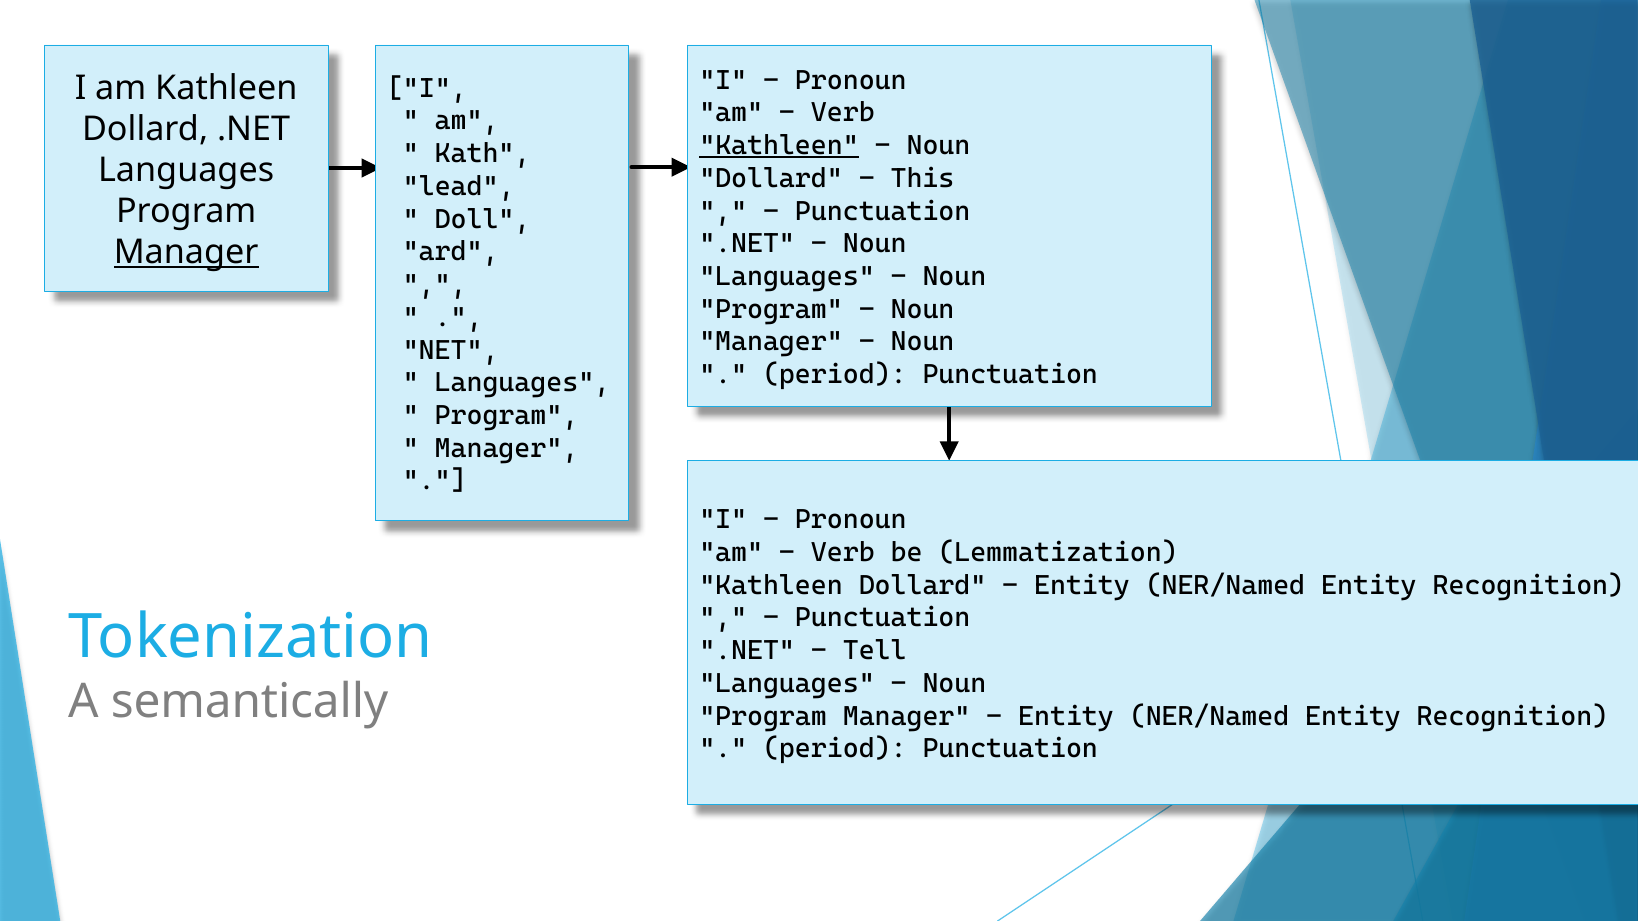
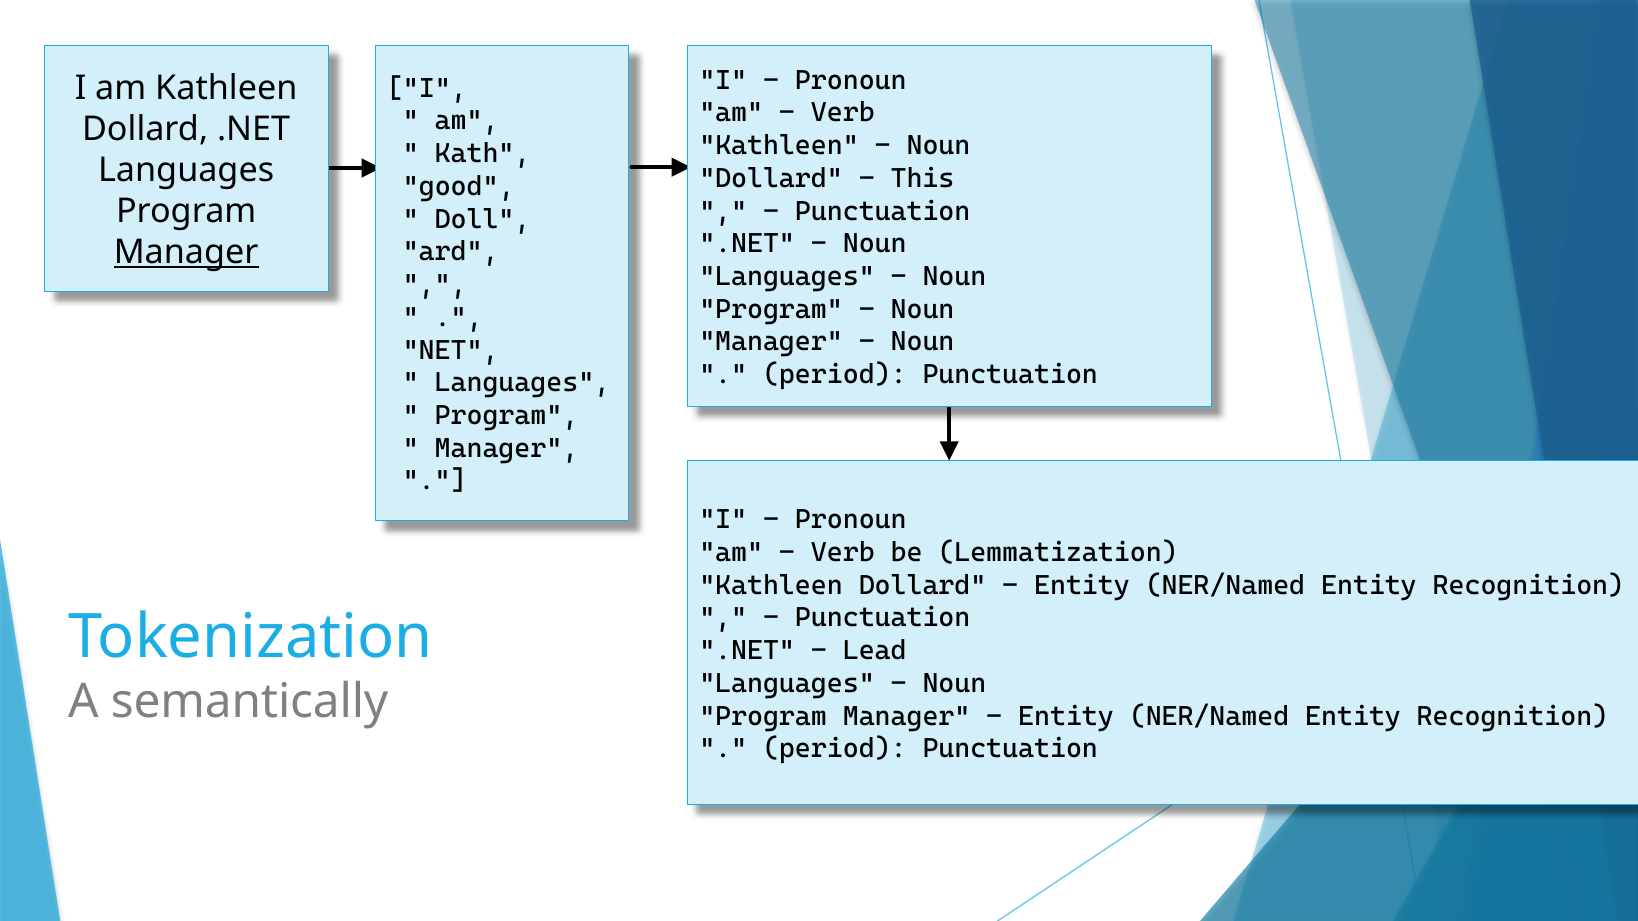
Kathleen at (779, 146) underline: present -> none
lead: lead -> good
Tell: Tell -> Lead
